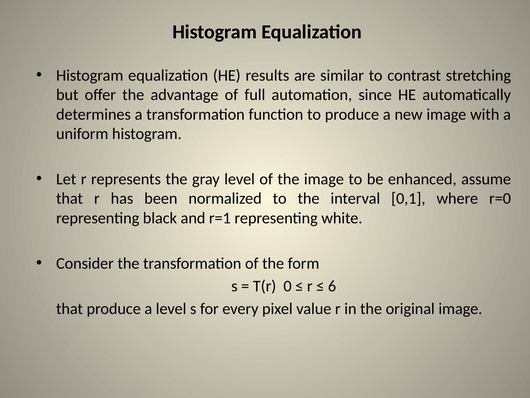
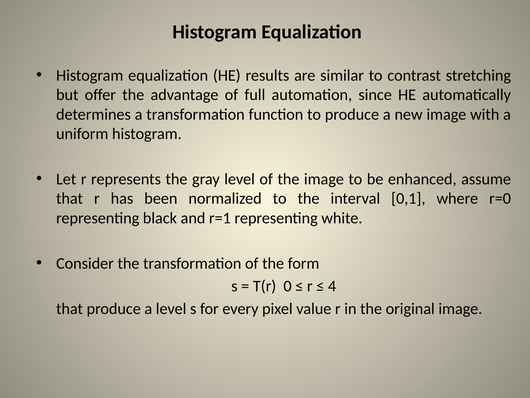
6: 6 -> 4
